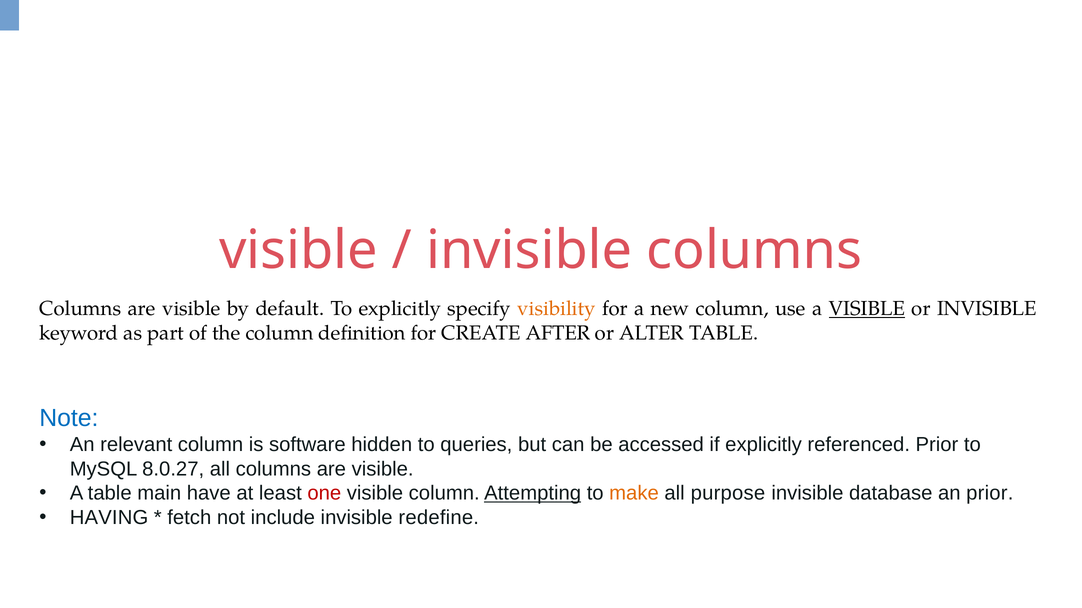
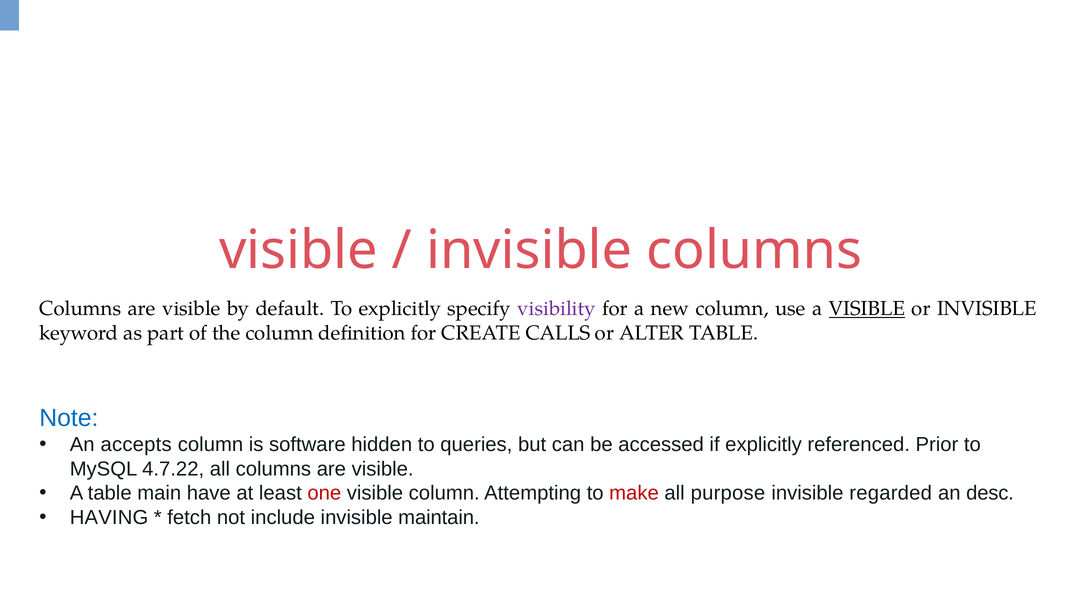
visibility colour: orange -> purple
AFTER: AFTER -> CALLS
relevant: relevant -> accepts
8.0.27: 8.0.27 -> 4.7.22
Attempting underline: present -> none
make colour: orange -> red
database: database -> regarded
an prior: prior -> desc
redefine: redefine -> maintain
